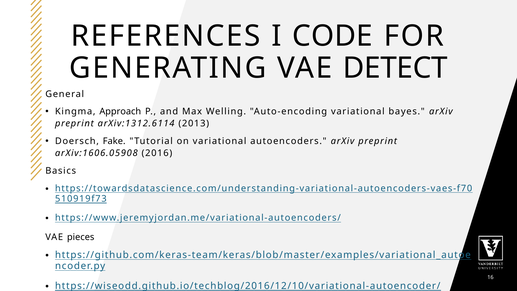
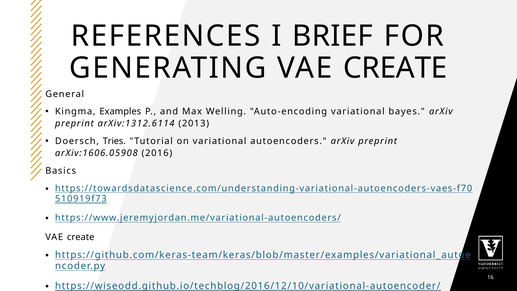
CODE: CODE -> BRIEF
GENERATING VAE DETECT: DETECT -> CREATE
Approach: Approach -> Examples
Fake: Fake -> Tries
pieces at (81, 237): pieces -> create
